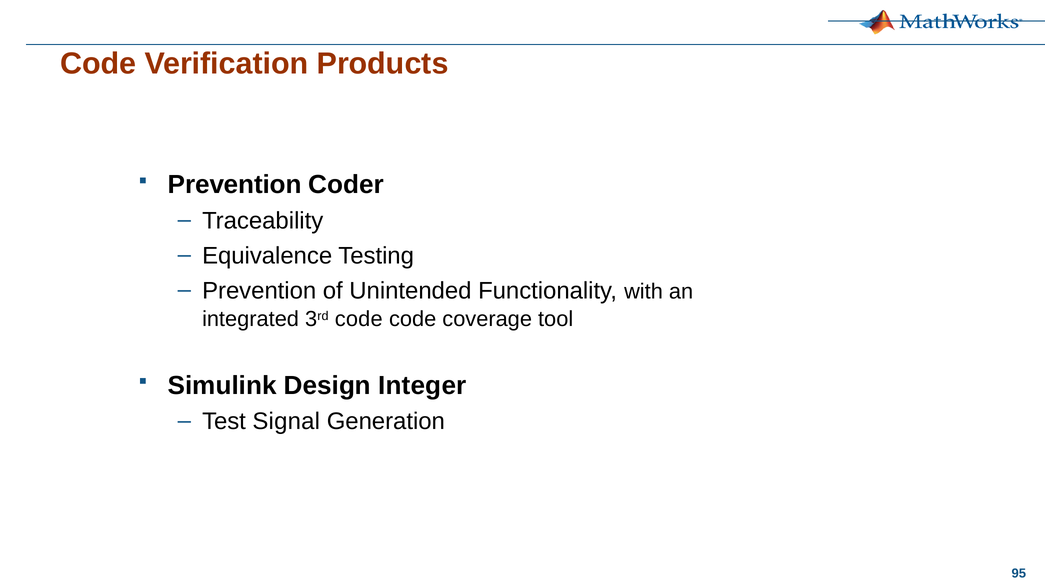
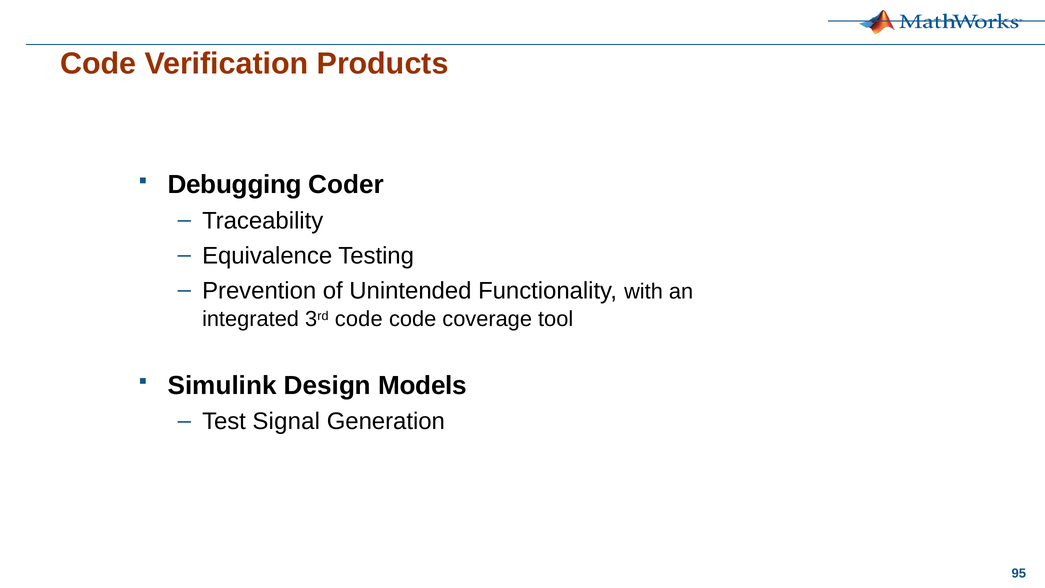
Prevention at (235, 185): Prevention -> Debugging
Integer: Integer -> Models
